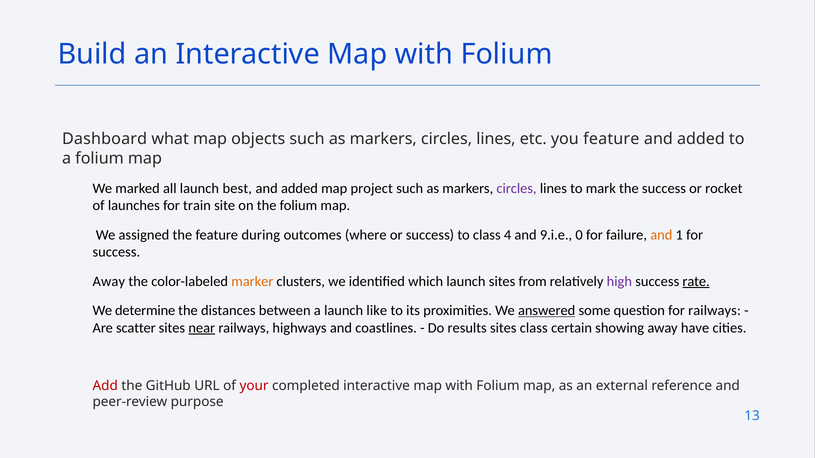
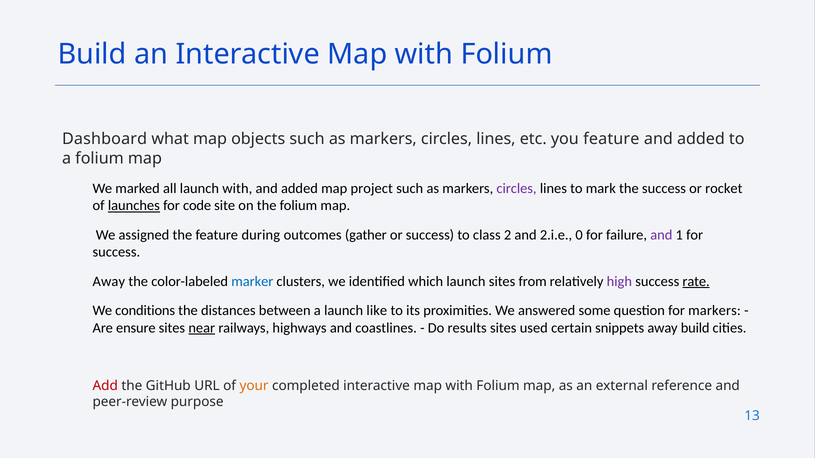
launch best: best -> with
launches underline: none -> present
train: train -> code
where: where -> gather
4: 4 -> 2
9.i.e: 9.i.e -> 2.i.e
and at (661, 235) colour: orange -> purple
marker colour: orange -> blue
determine: determine -> conditions
answered underline: present -> none
for railways: railways -> markers
scatter: scatter -> ensure
sites class: class -> used
showing: showing -> snippets
away have: have -> build
your colour: red -> orange
